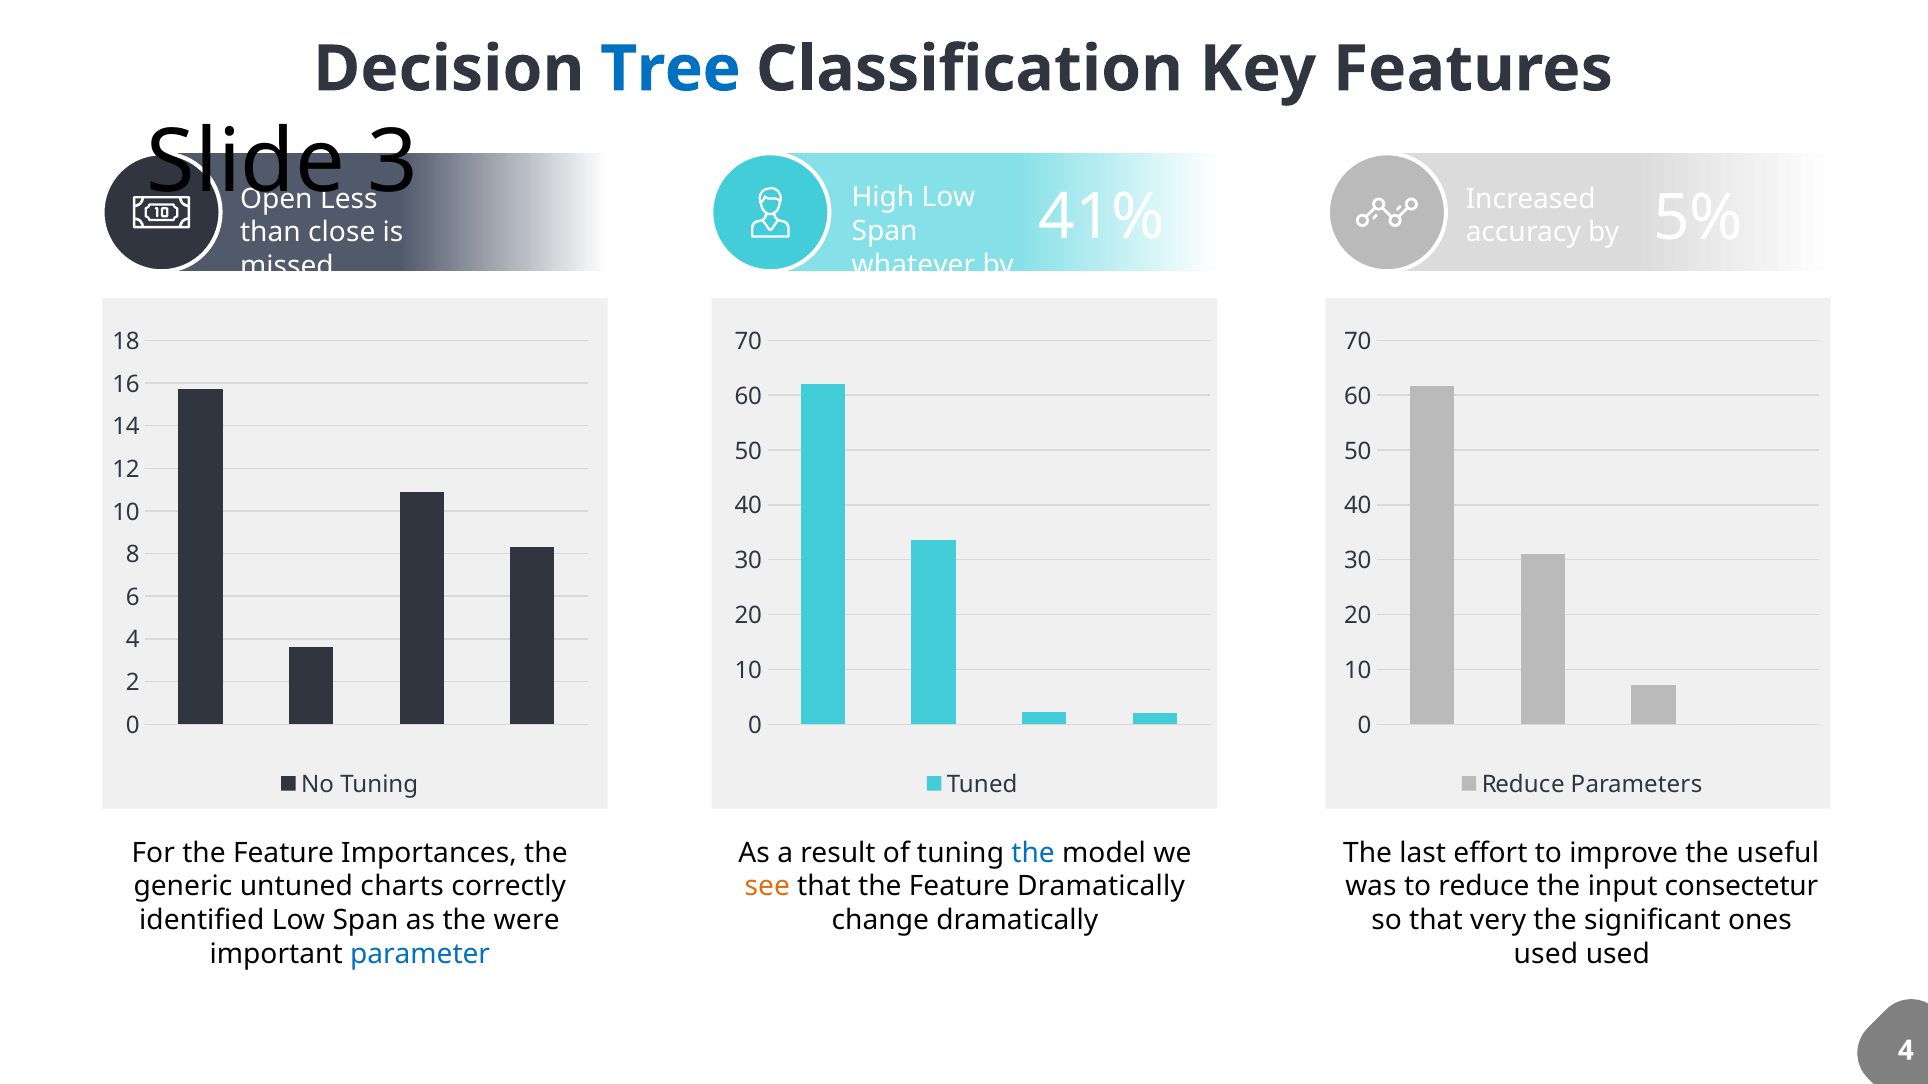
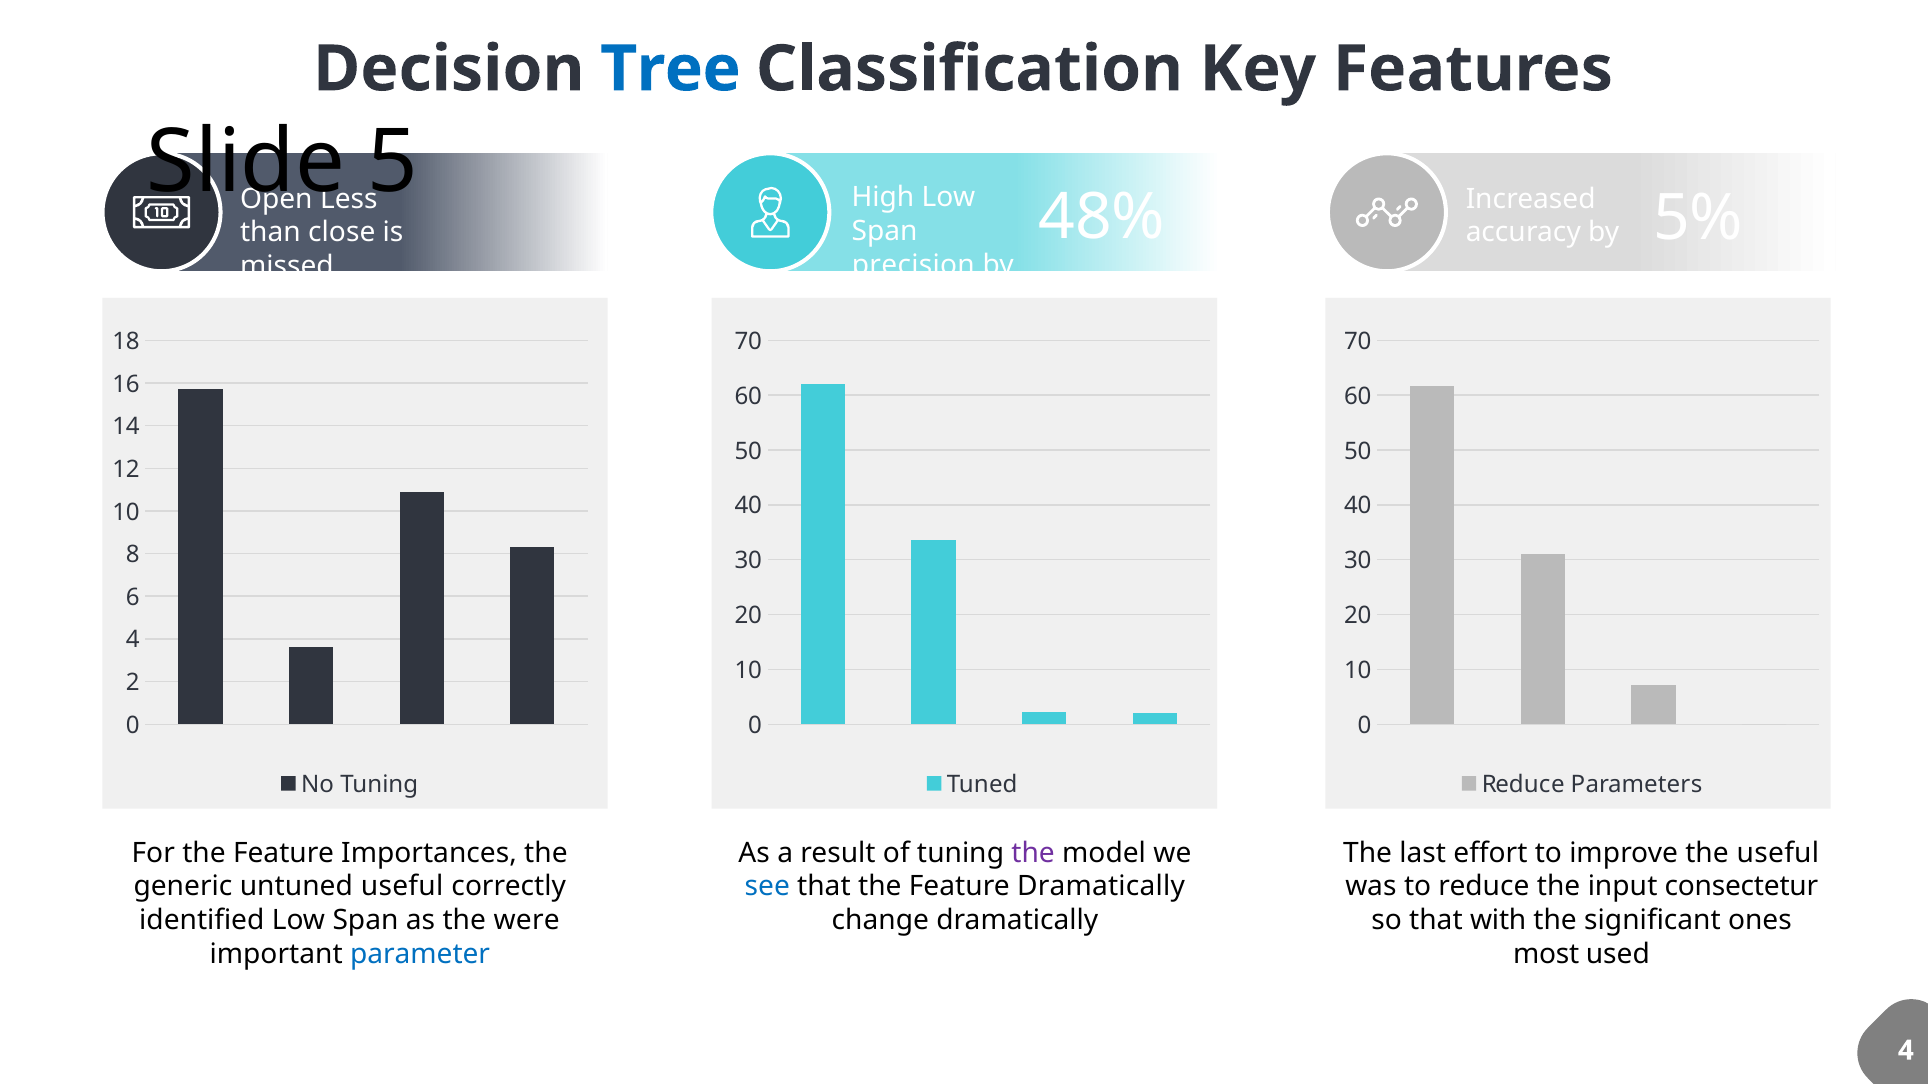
3: 3 -> 5
41%: 41% -> 48%
whatever: whatever -> precision
the at (1033, 853) colour: blue -> purple
untuned charts: charts -> useful
see colour: orange -> blue
very: very -> with
used at (1546, 954): used -> most
